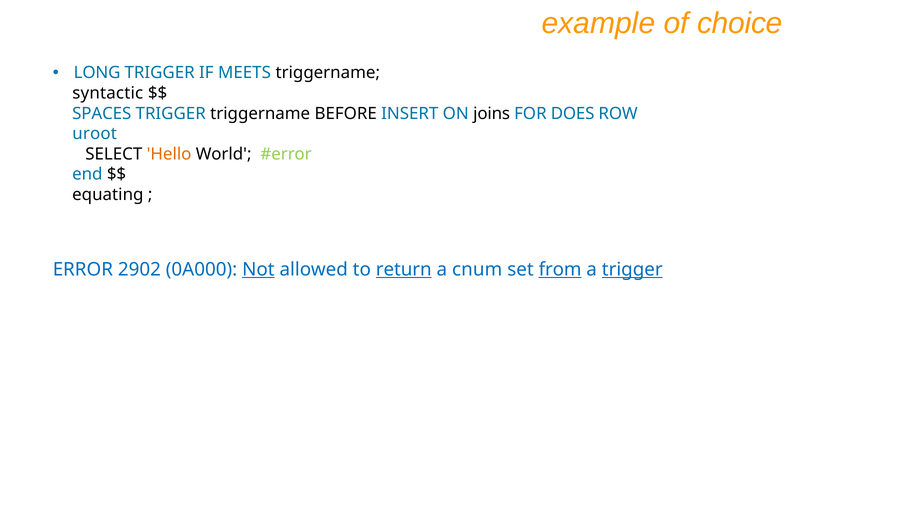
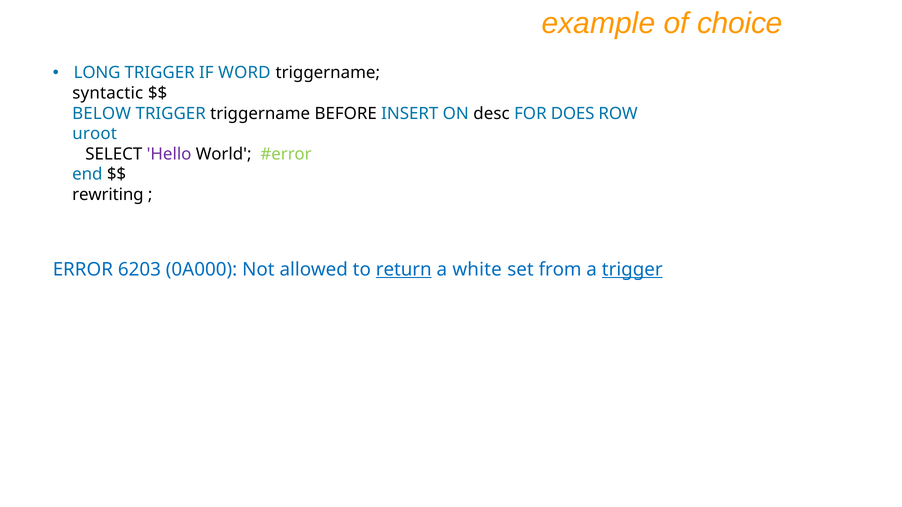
MEETS: MEETS -> WORD
SPACES: SPACES -> BELOW
joins: joins -> desc
Hello colour: orange -> purple
equating: equating -> rewriting
2902: 2902 -> 6203
Not underline: present -> none
cnum: cnum -> white
from underline: present -> none
